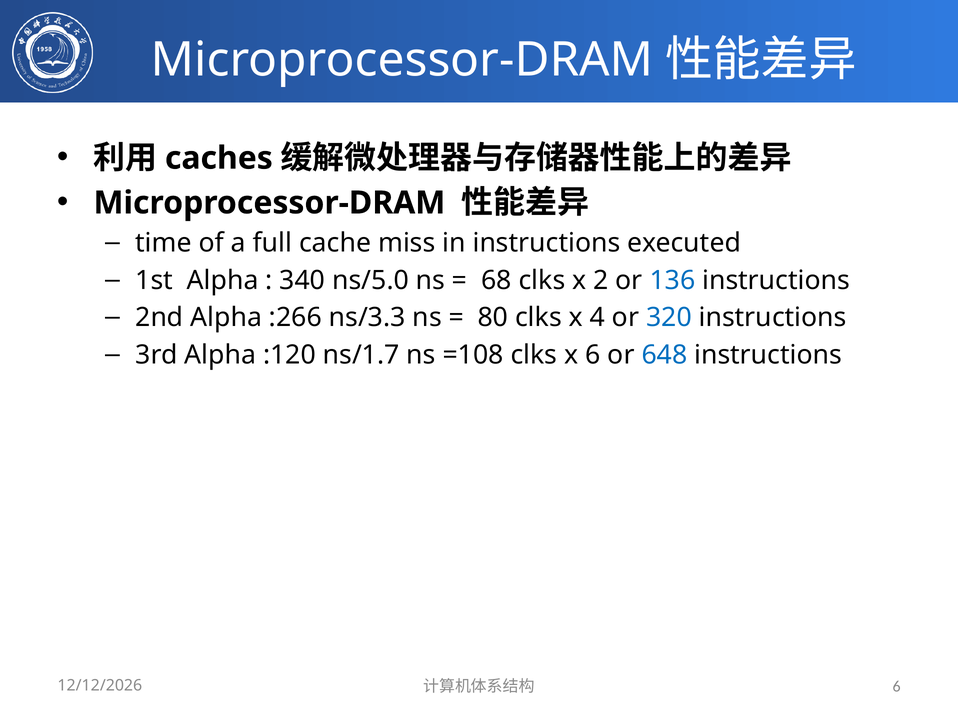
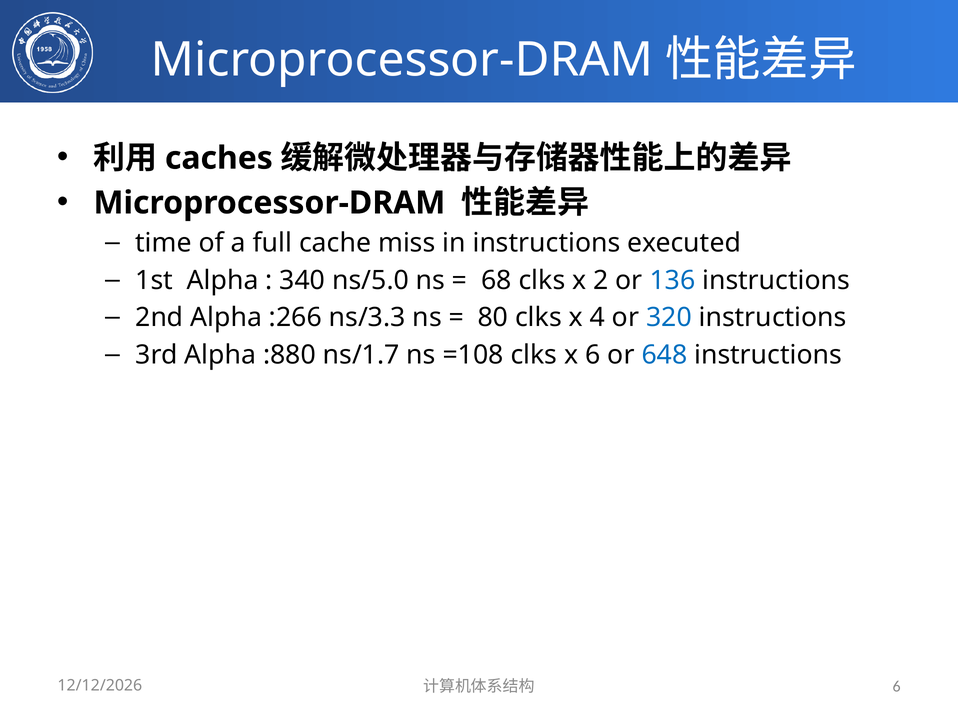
:120: :120 -> :880
